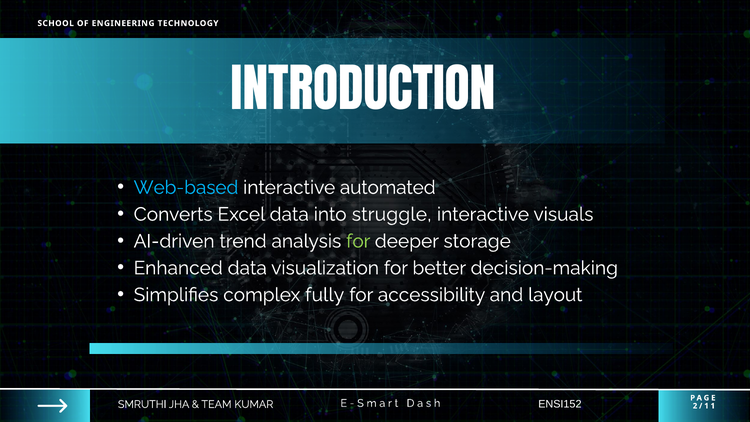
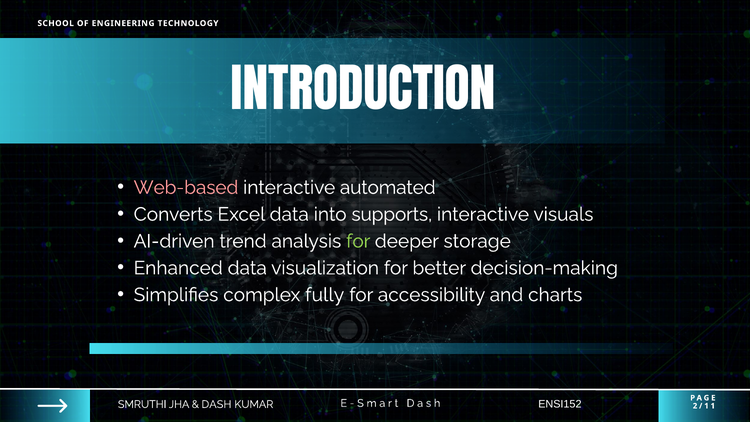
Web-based colour: light blue -> pink
struggle: struggle -> supports
layout: layout -> charts
TEAM: TEAM -> DASH
